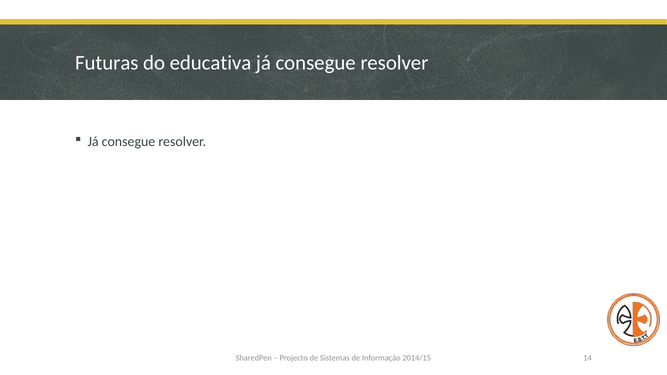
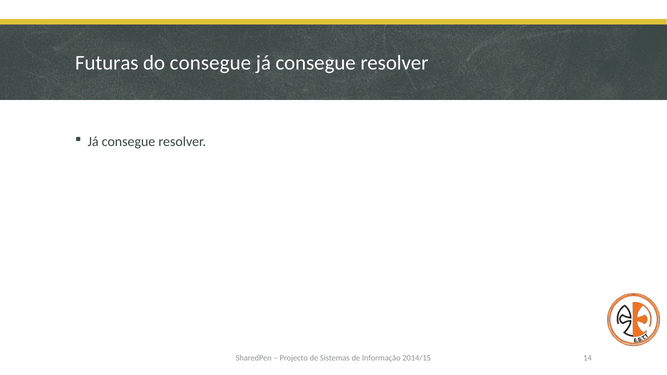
do educativa: educativa -> consegue
